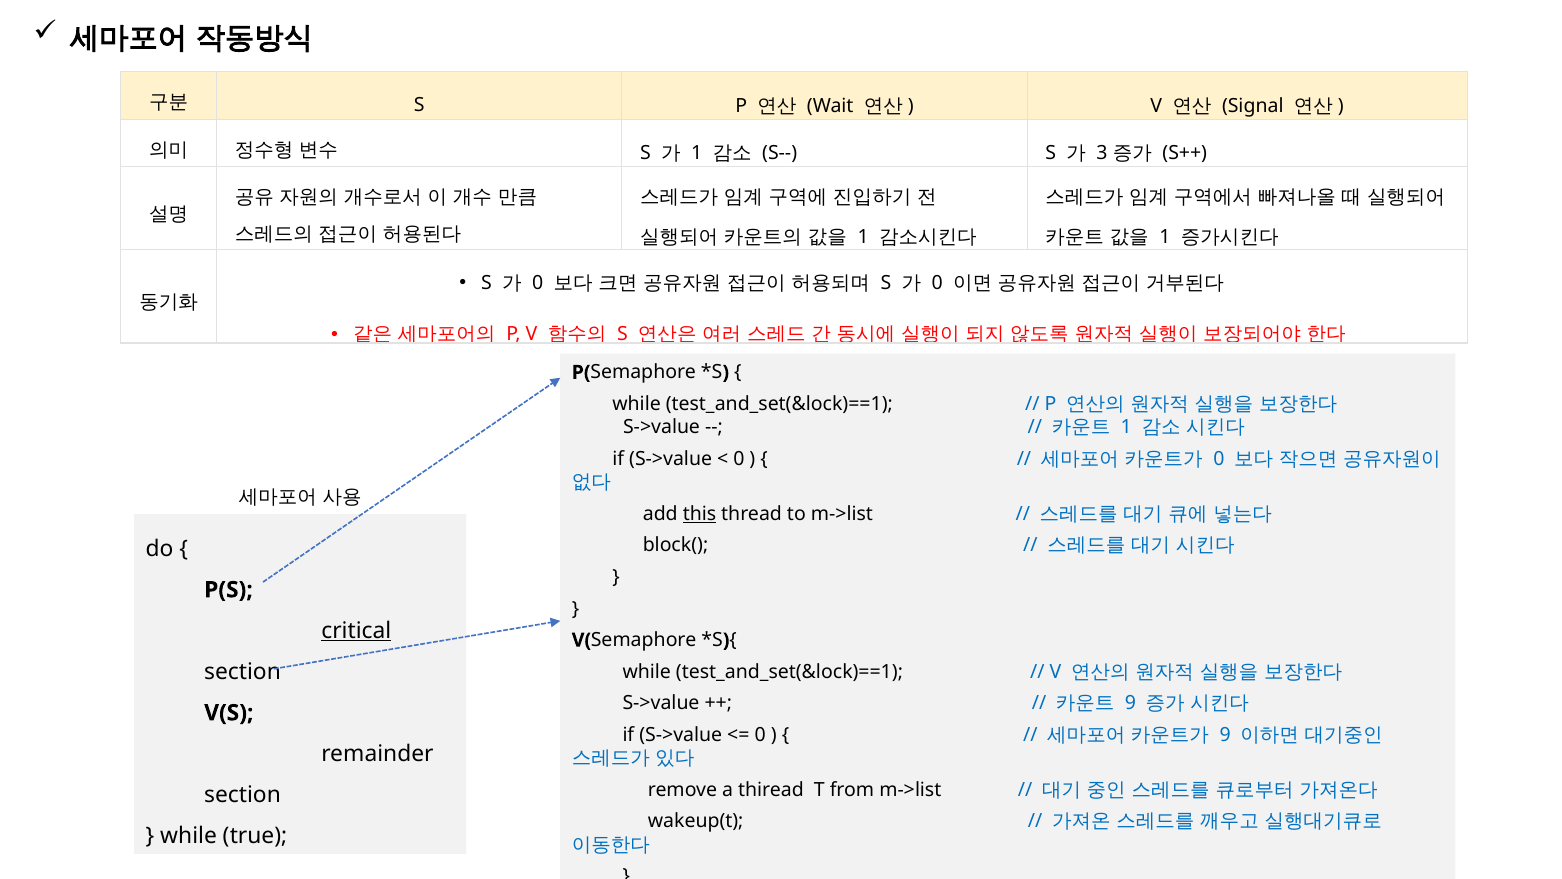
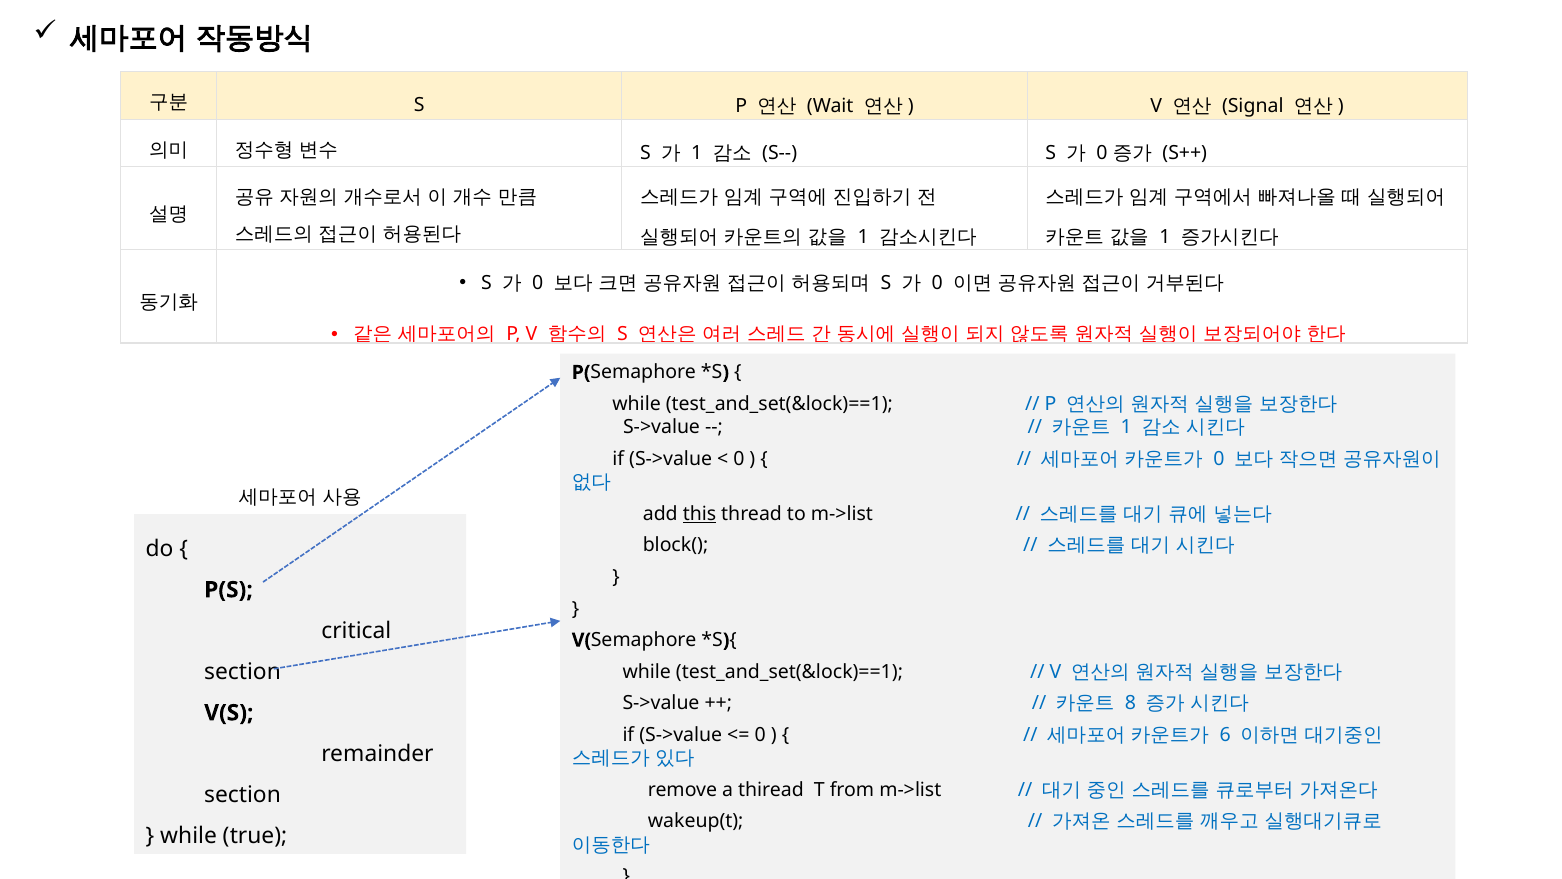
3 at (1102, 153): 3 -> 0
critical underline: present -> none
9 at (1130, 703): 9 -> 8
9 at (1225, 735): 9 -> 6
